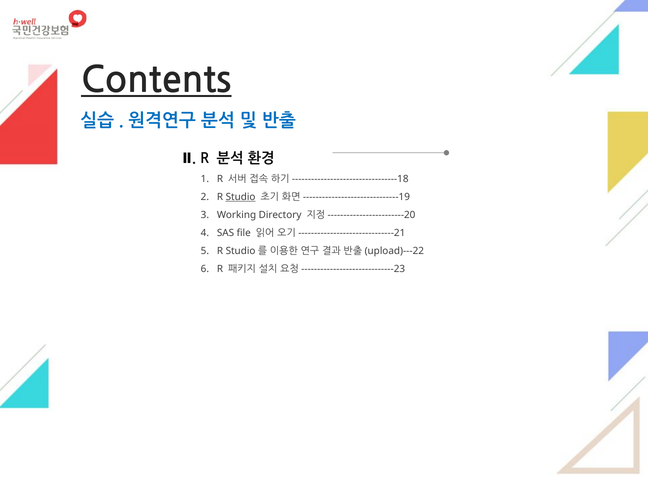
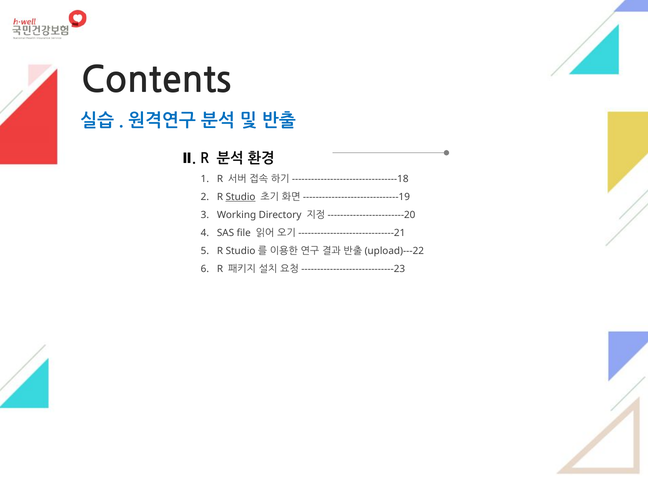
Contents underline: present -> none
